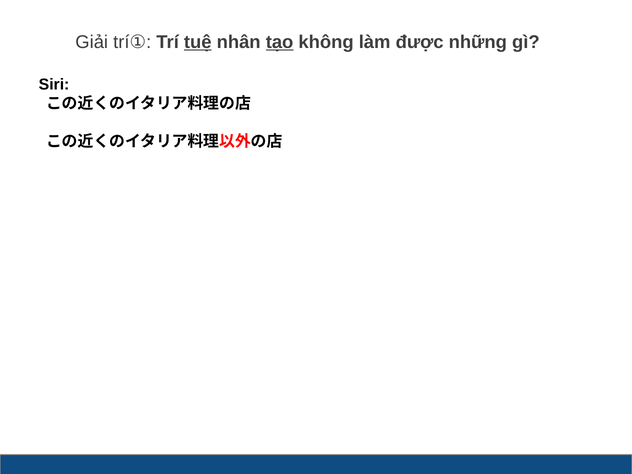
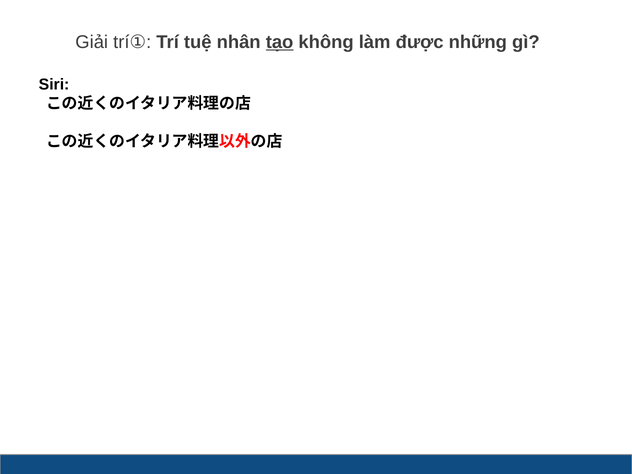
tuệ underline: present -> none
